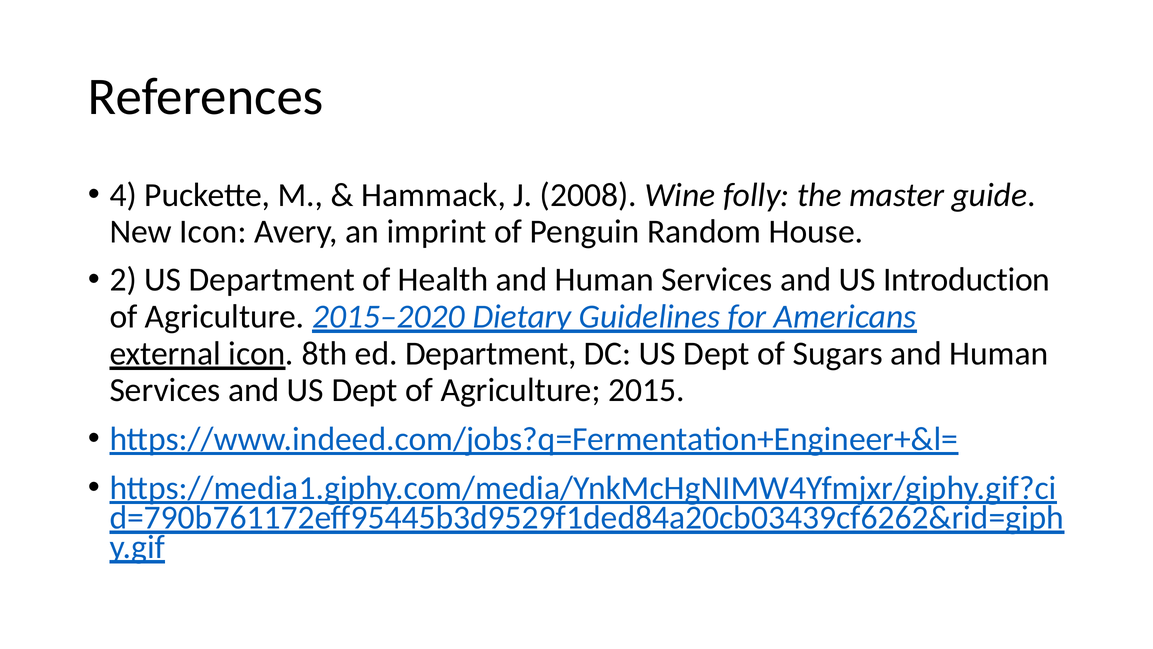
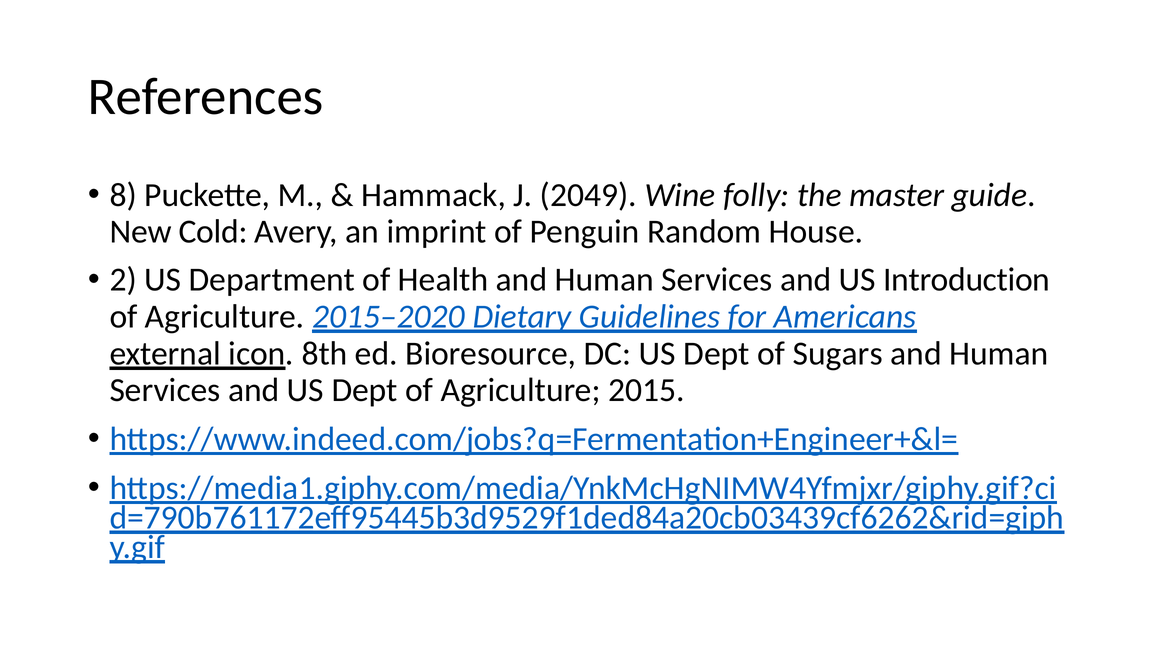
4: 4 -> 8
2008: 2008 -> 2049
New Icon: Icon -> Cold
ed Department: Department -> Bioresource
